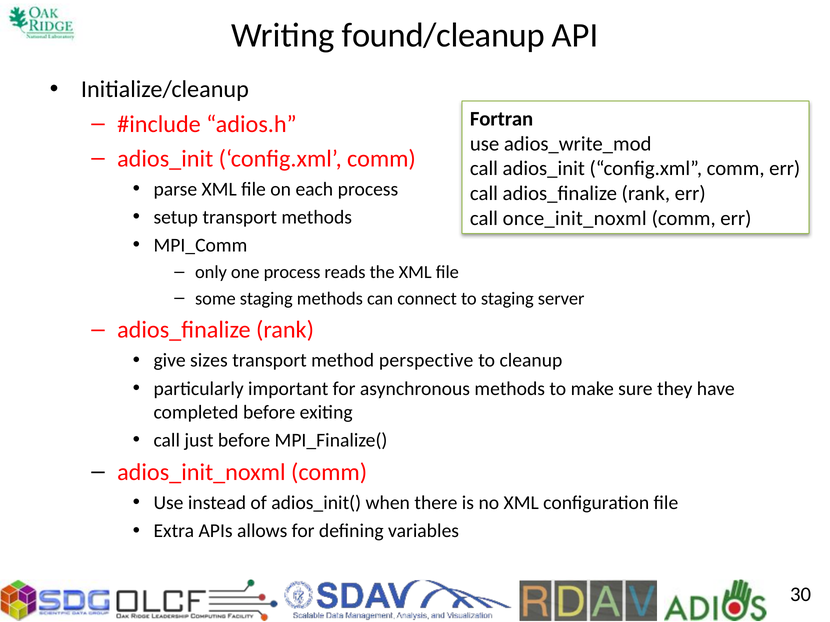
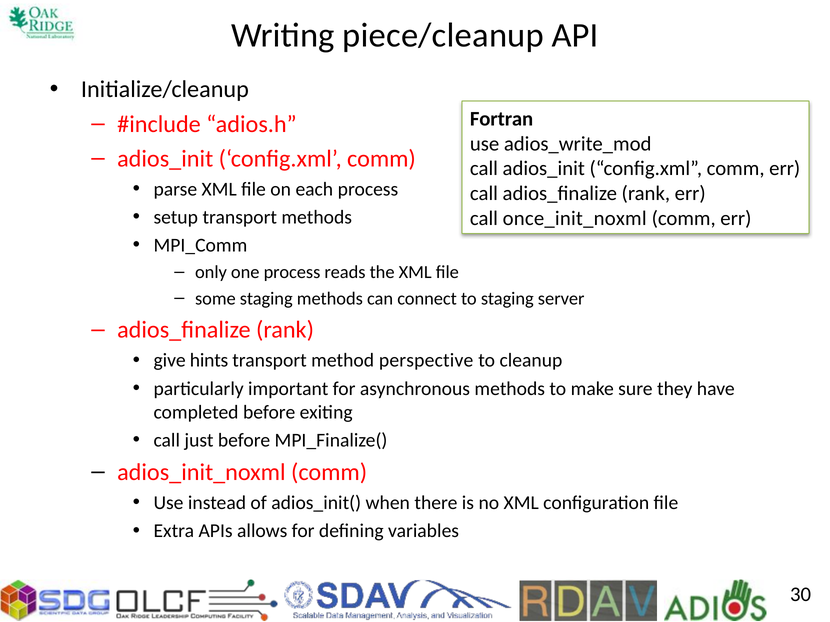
found/cleanup: found/cleanup -> piece/cleanup
sizes: sizes -> hints
